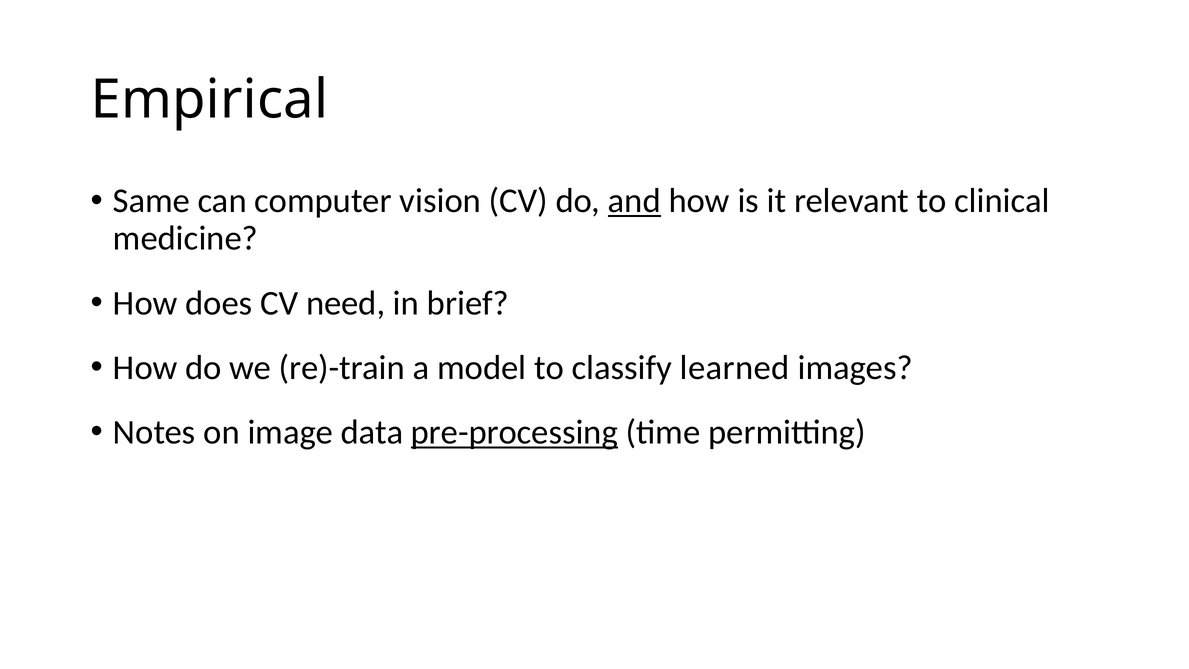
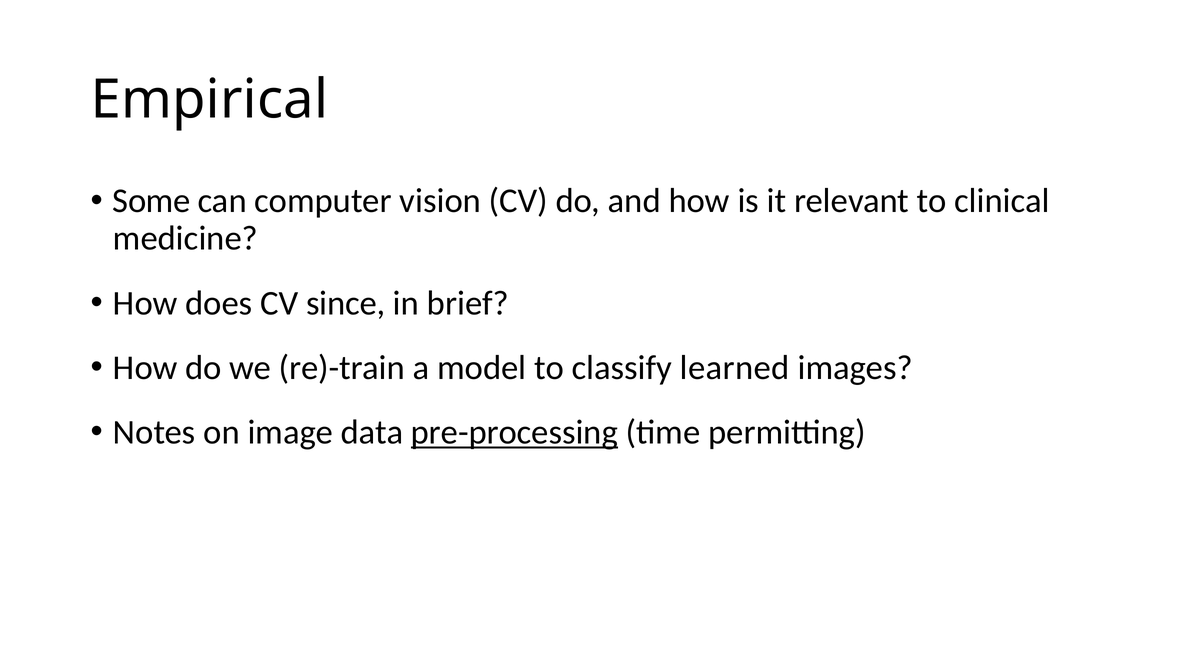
Same: Same -> Some
and underline: present -> none
need: need -> since
